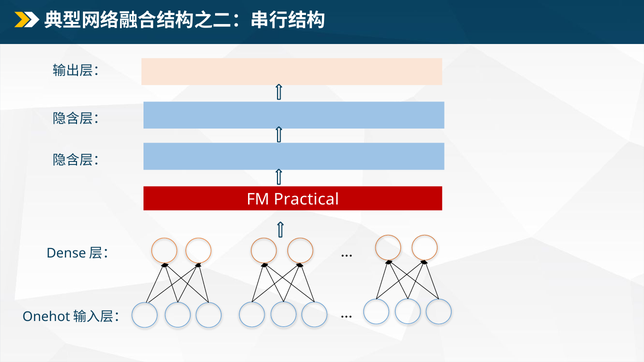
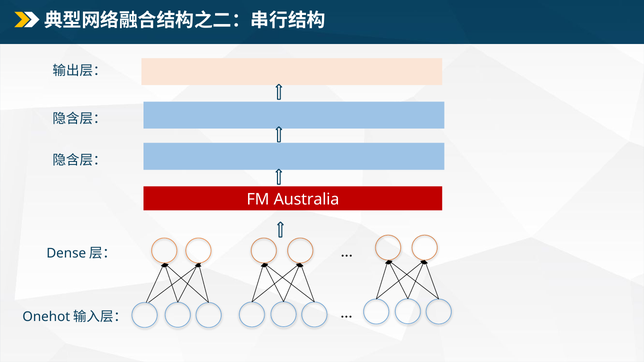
Practical: Practical -> Australia
